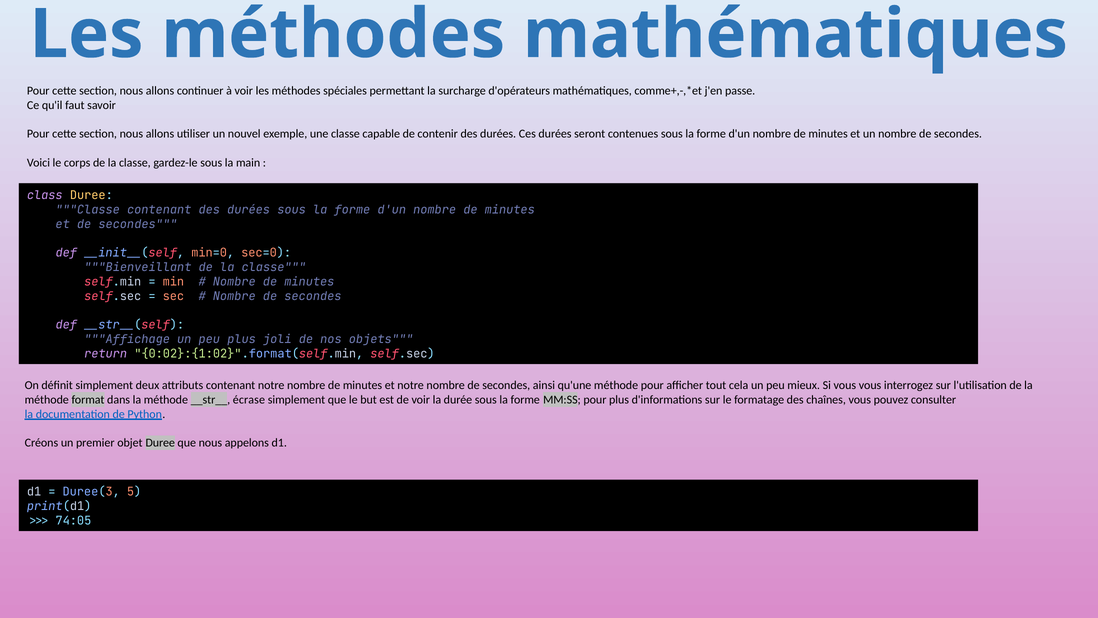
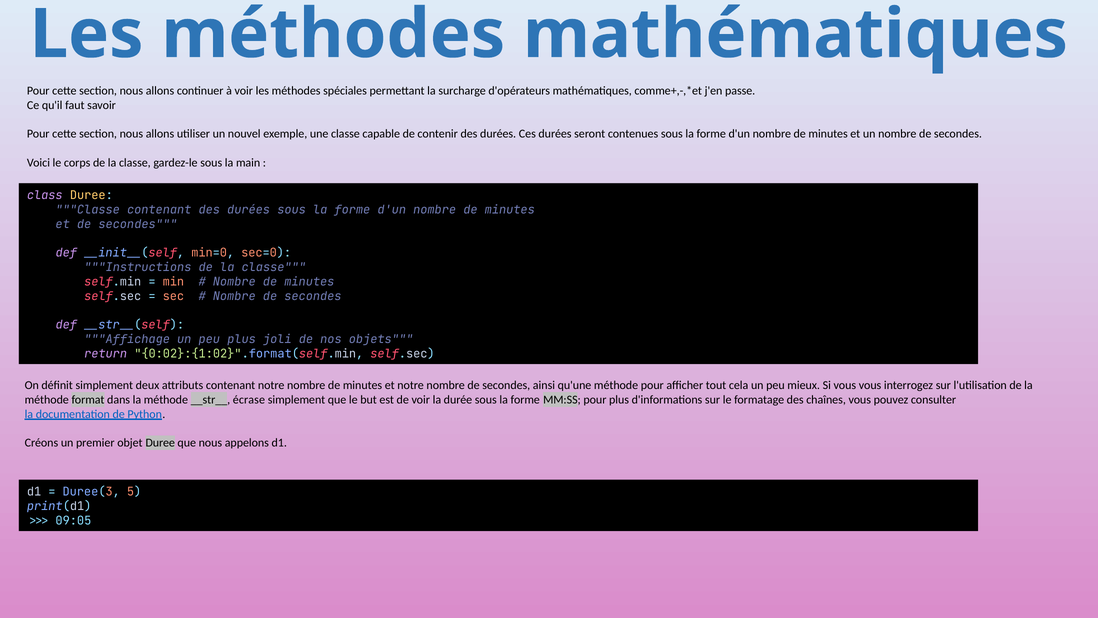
Bienveillant: Bienveillant -> Instructions
74:05: 74:05 -> 09:05
